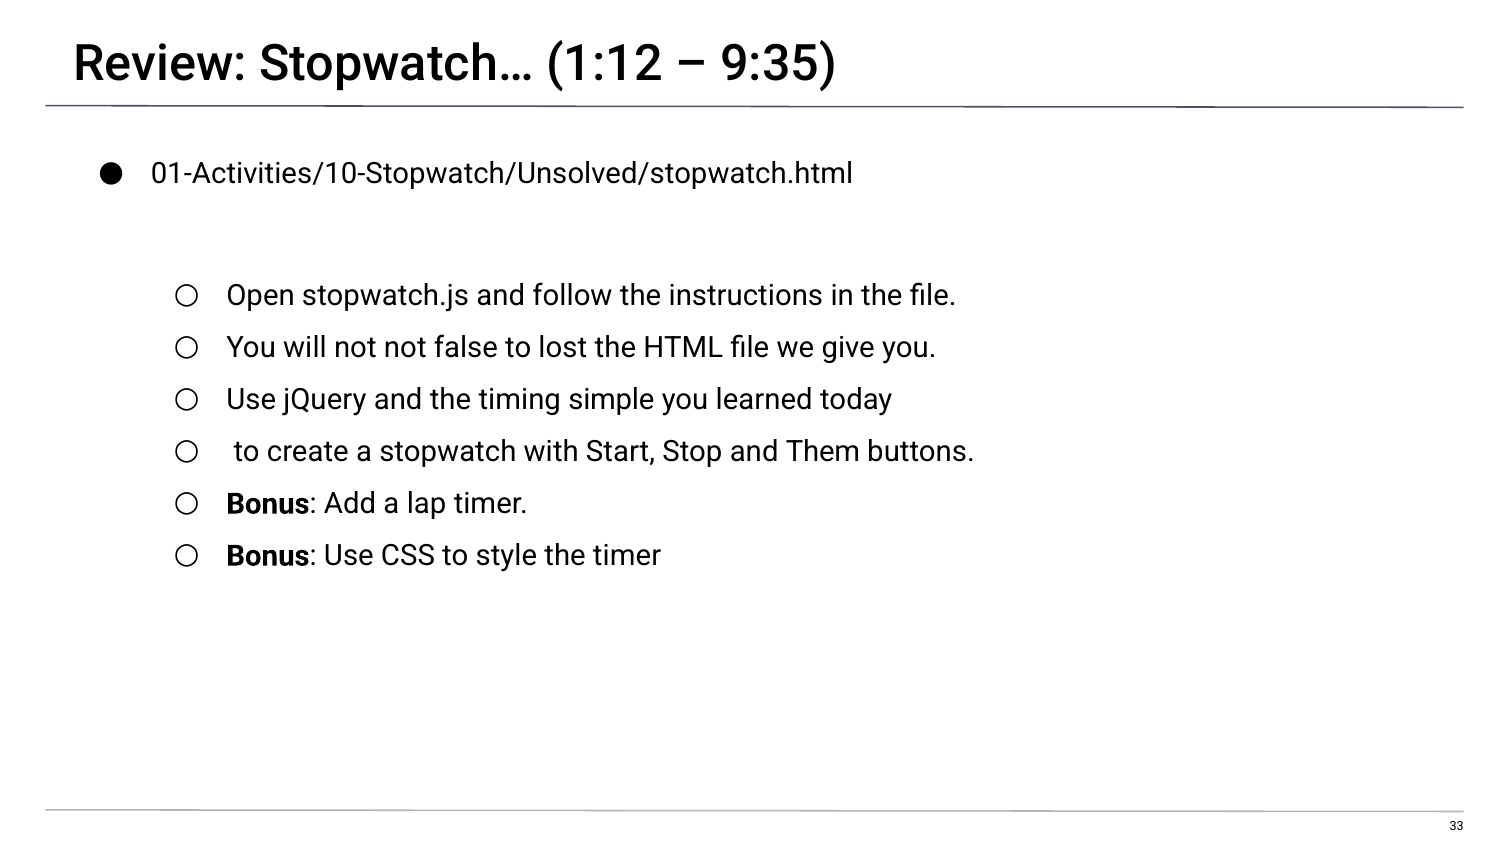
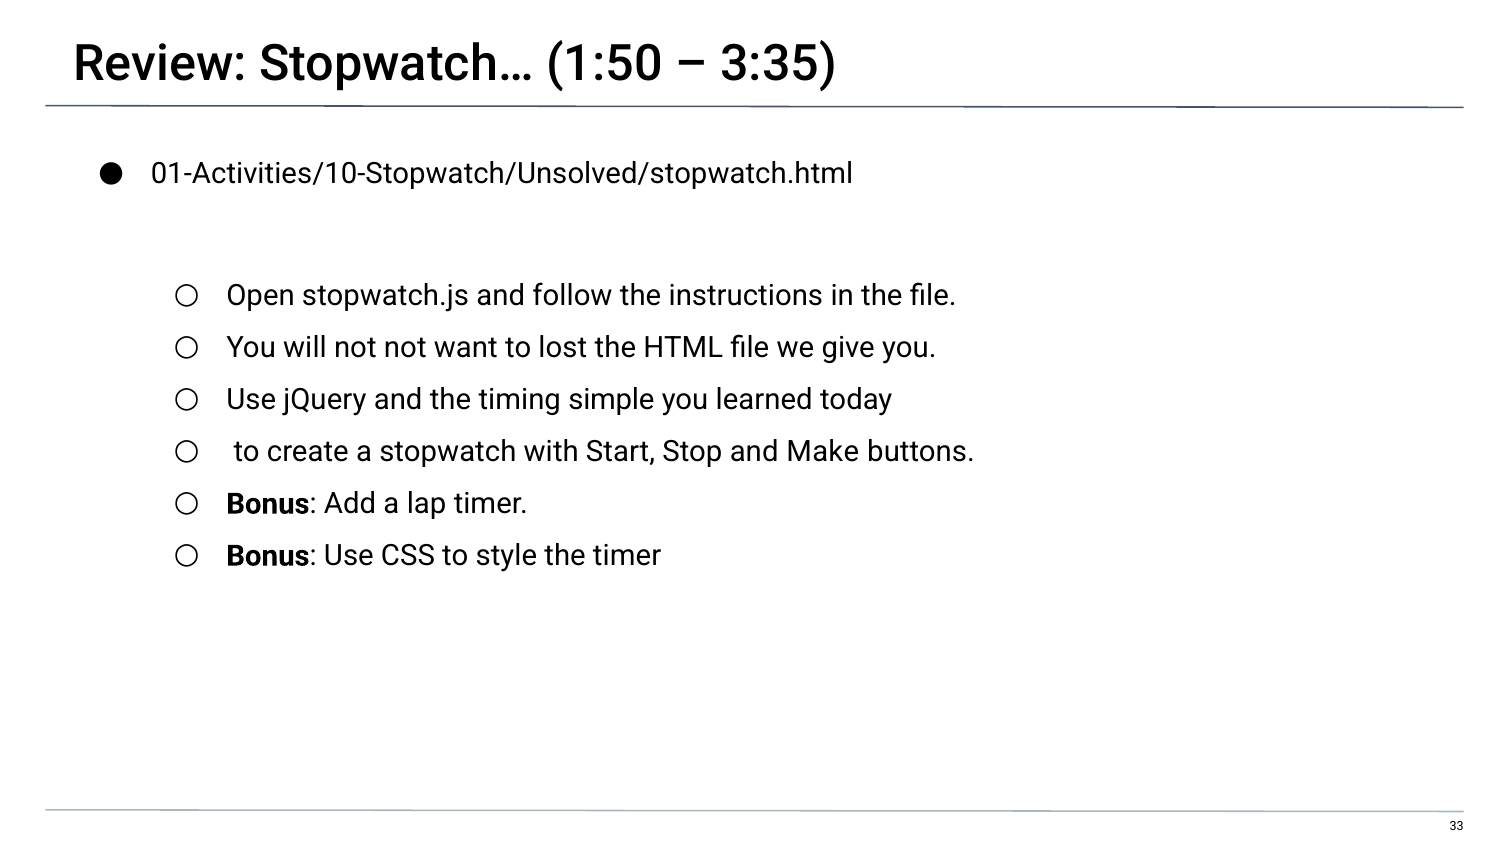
1:12: 1:12 -> 1:50
9:35: 9:35 -> 3:35
false: false -> want
Them: Them -> Make
